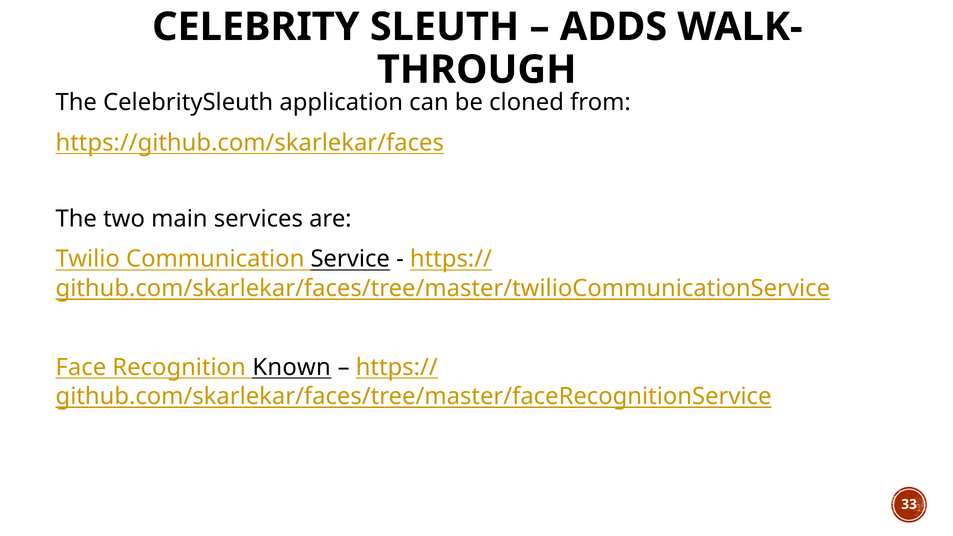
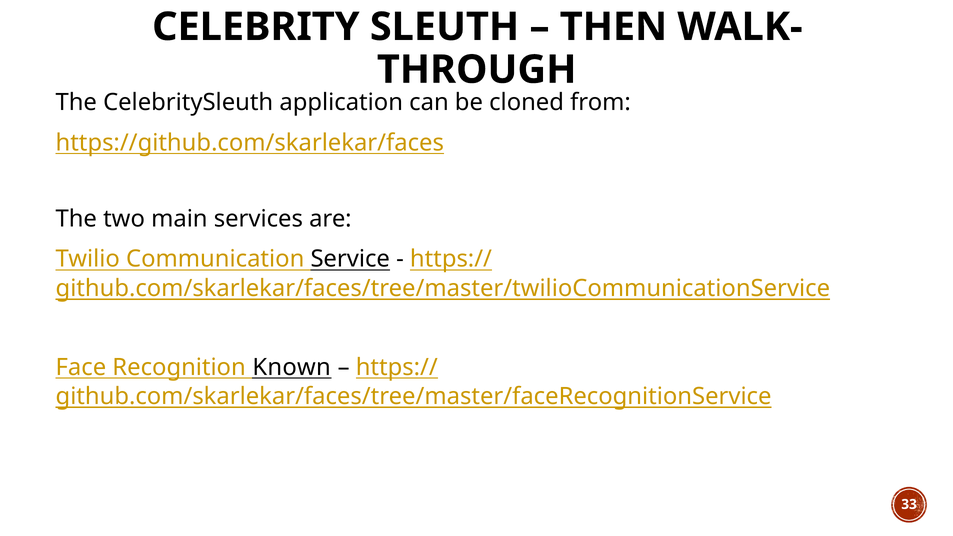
ADDS: ADDS -> THEN
